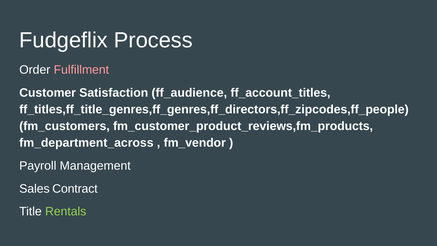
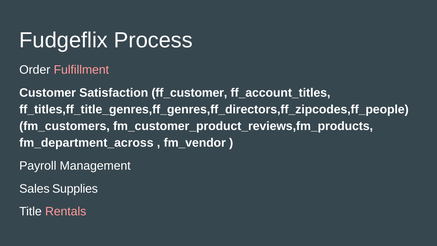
ff_audience: ff_audience -> ff_customer
Contract: Contract -> Supplies
Rentals colour: light green -> pink
